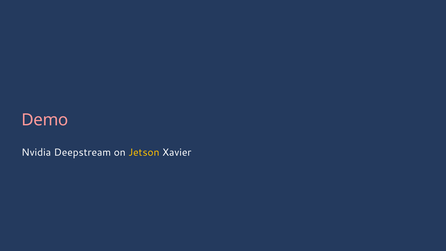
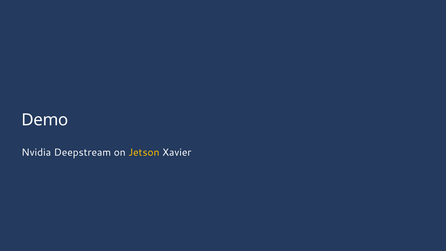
Demo colour: pink -> white
